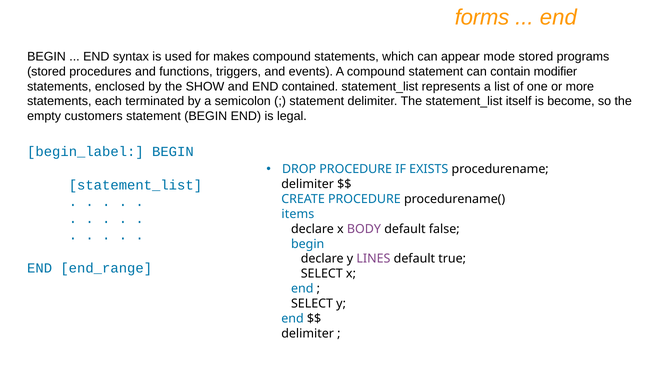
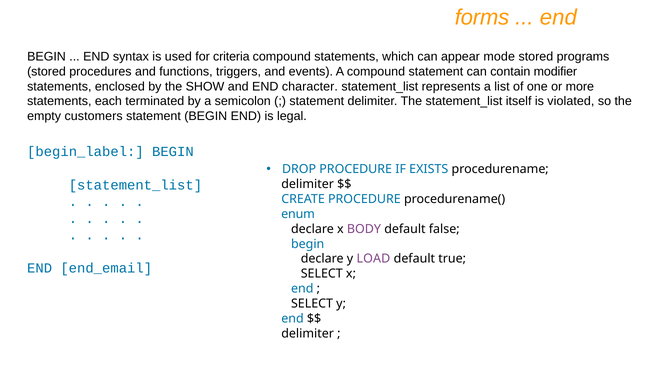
makes: makes -> criteria
contained: contained -> character
become: become -> violated
items: items -> enum
LINES: LINES -> LOAD
end_range: end_range -> end_email
